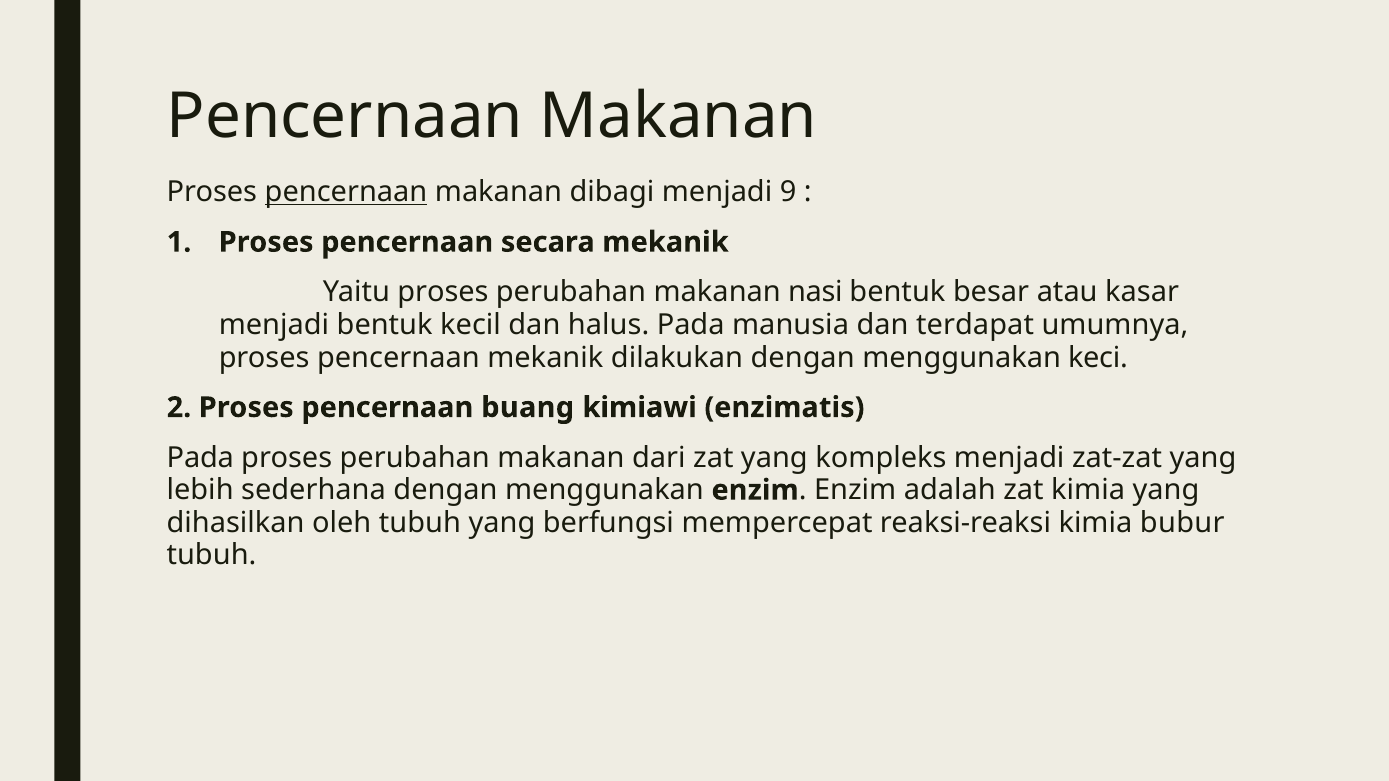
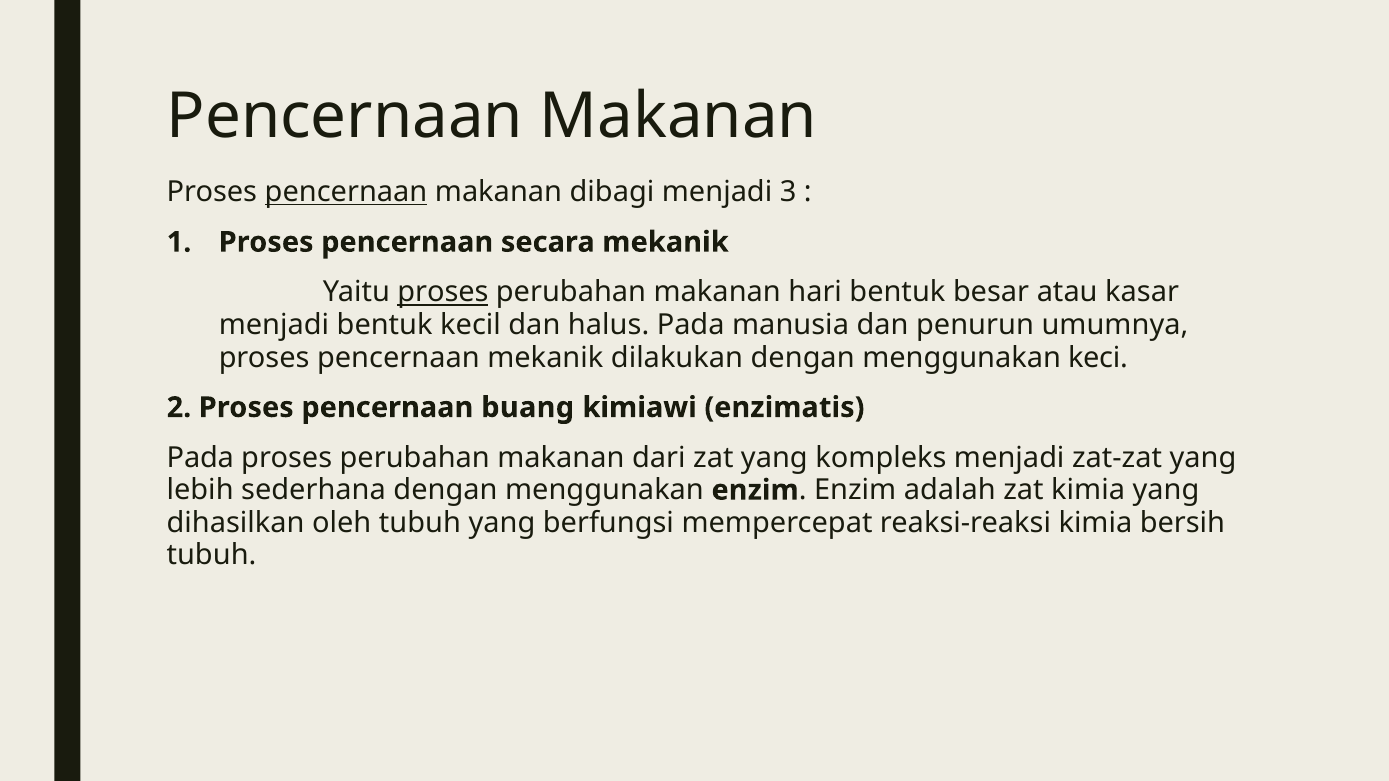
9: 9 -> 3
proses at (443, 292) underline: none -> present
nasi: nasi -> hari
terdapat: terdapat -> penurun
bubur: bubur -> bersih
